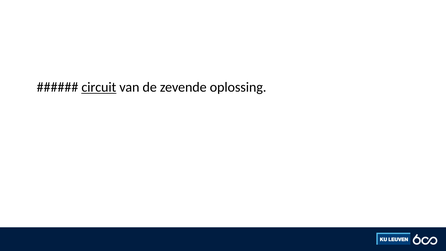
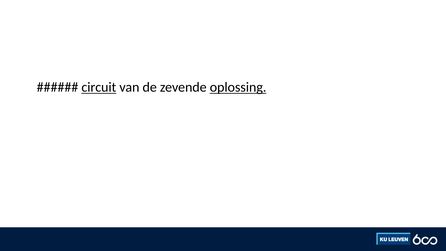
oplossing underline: none -> present
